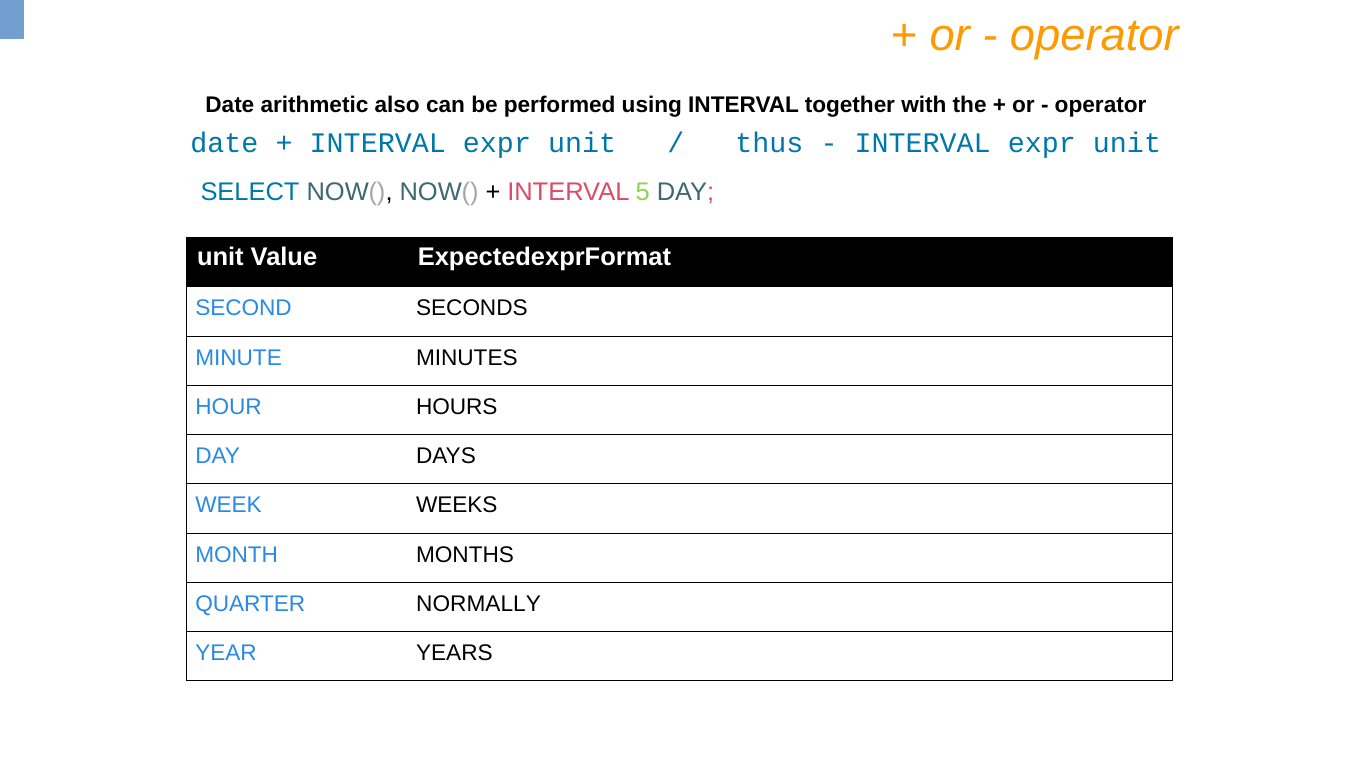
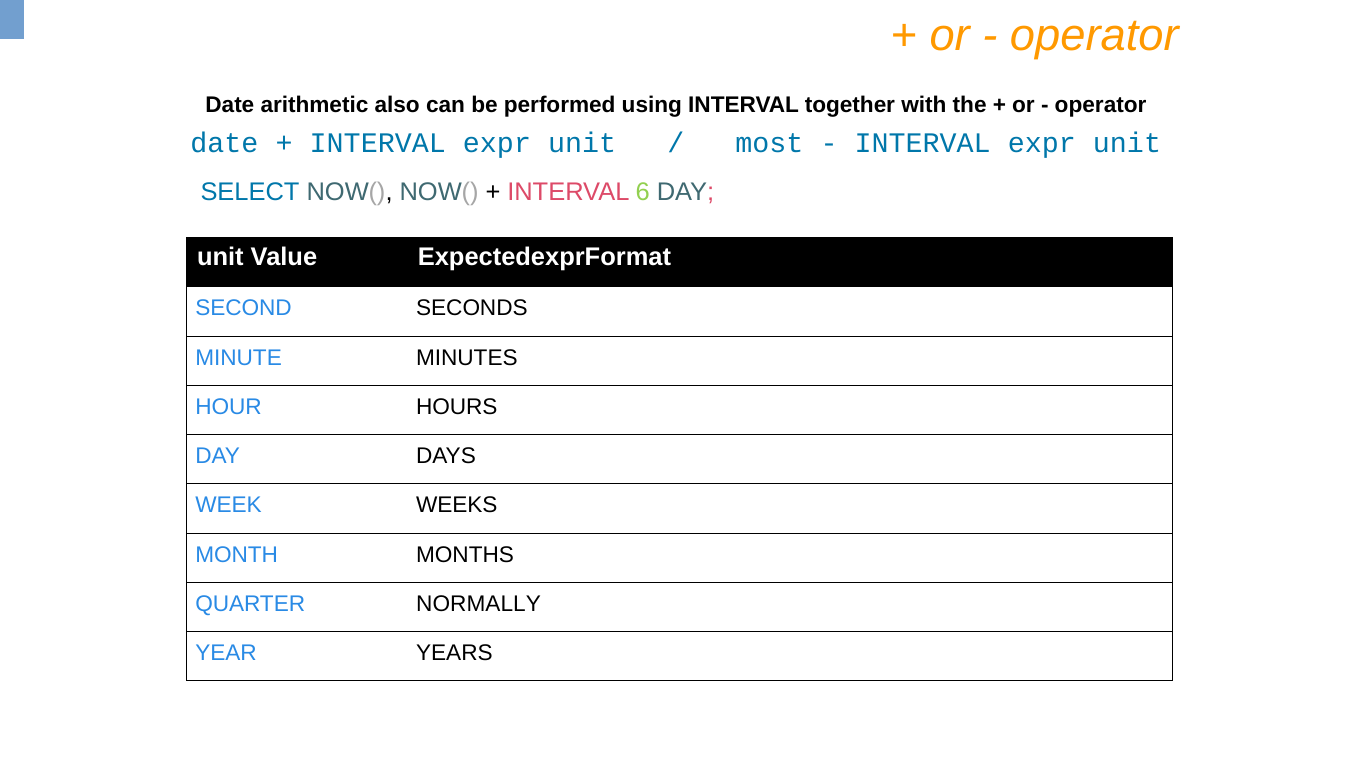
thus: thus -> most
5: 5 -> 6
